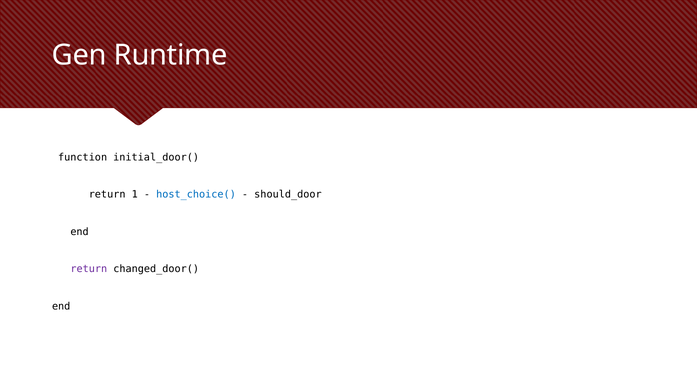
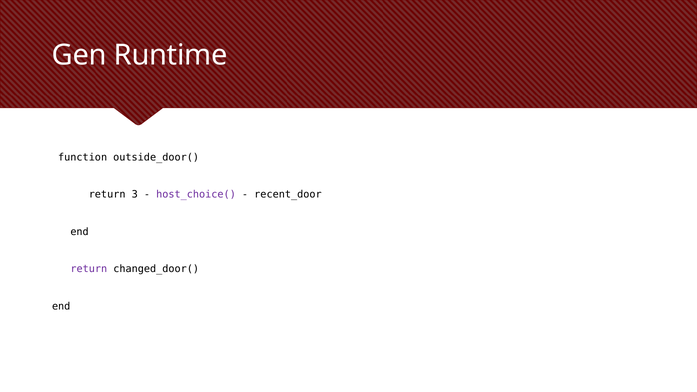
initial_door(: initial_door( -> outside_door(
1: 1 -> 3
host_choice( colour: blue -> purple
should_door: should_door -> recent_door
